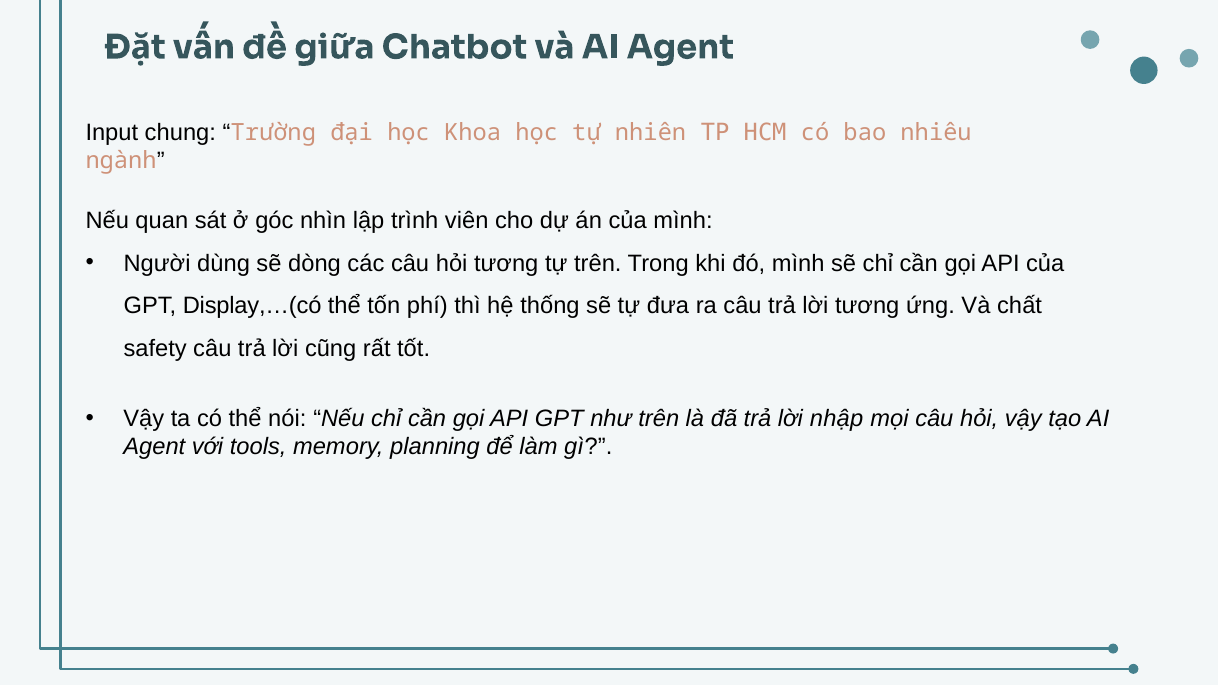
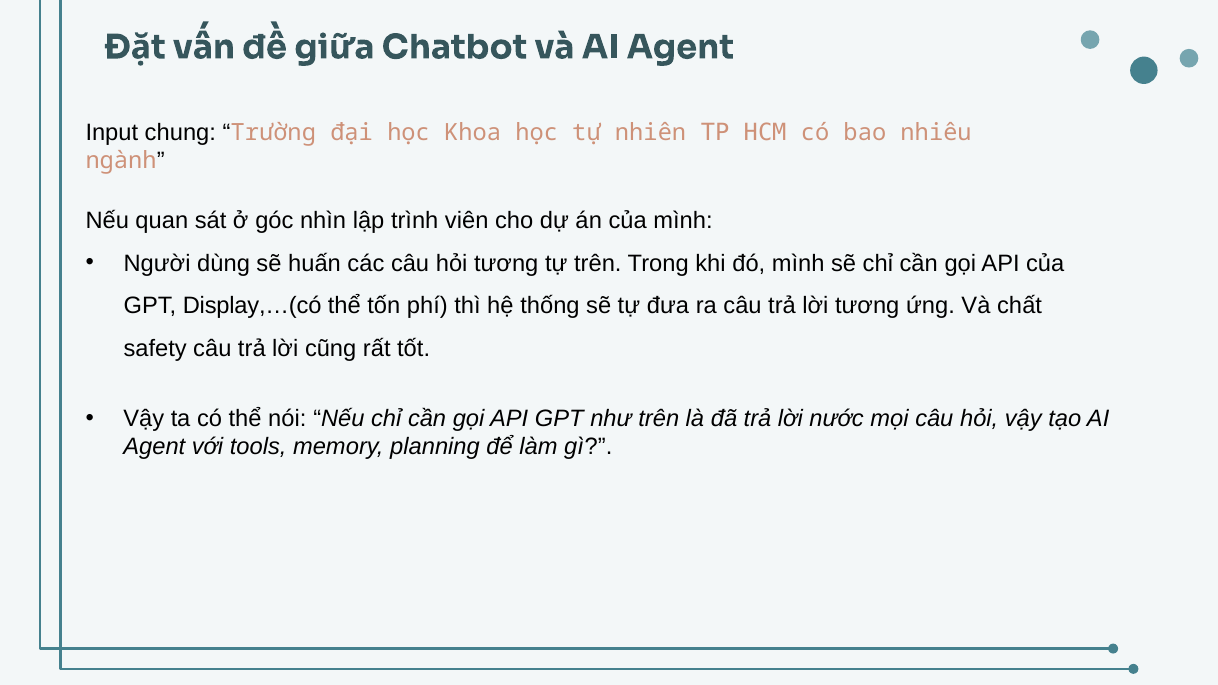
dòng: dòng -> huấn
nhập: nhập -> nước
